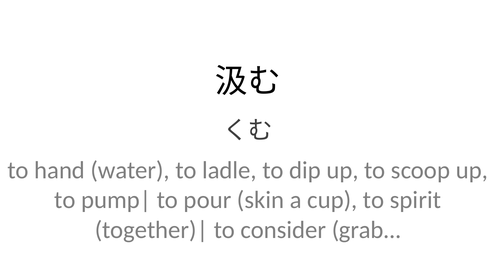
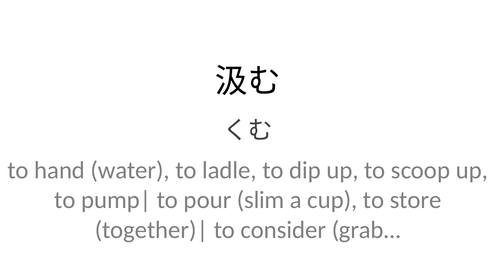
skin: skin -> slim
spirit: spirit -> store
